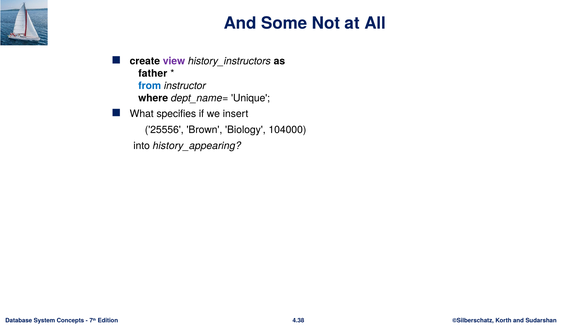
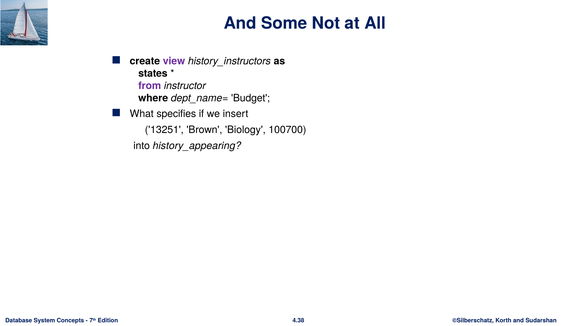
father: father -> states
from colour: blue -> purple
Unique: Unique -> Budget
25556: 25556 -> 13251
104000: 104000 -> 100700
